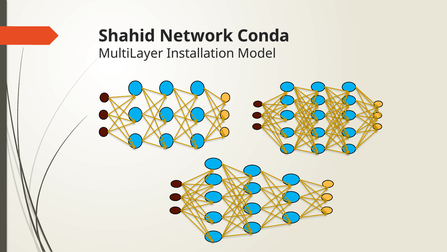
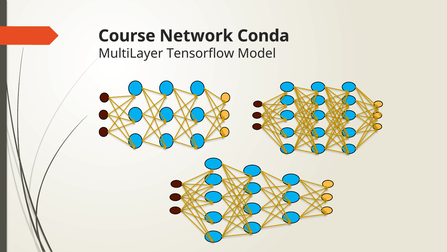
Shahid: Shahid -> Course
Installation: Installation -> Tensorflow
